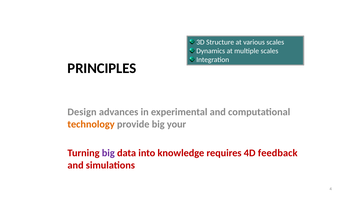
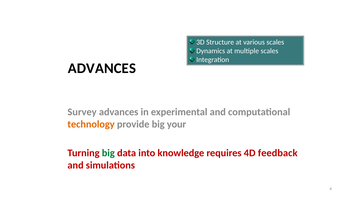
PRINCIPLES at (102, 68): PRINCIPLES -> ADVANCES
Design: Design -> Survey
big at (108, 153) colour: purple -> green
